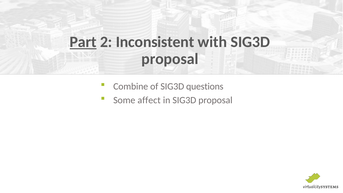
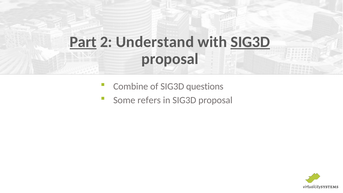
Inconsistent: Inconsistent -> Understand
SIG3D at (250, 42) underline: none -> present
affect: affect -> refers
